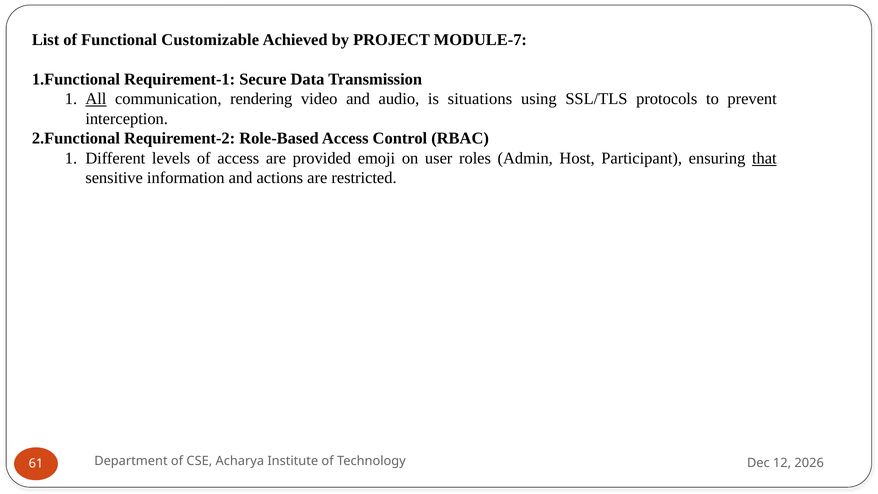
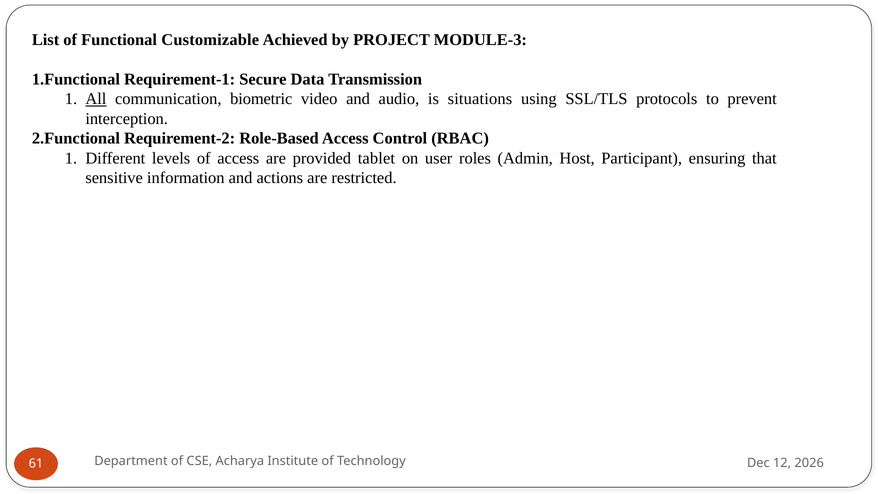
MODULE-7: MODULE-7 -> MODULE-3
rendering: rendering -> biometric
emoji: emoji -> tablet
that underline: present -> none
